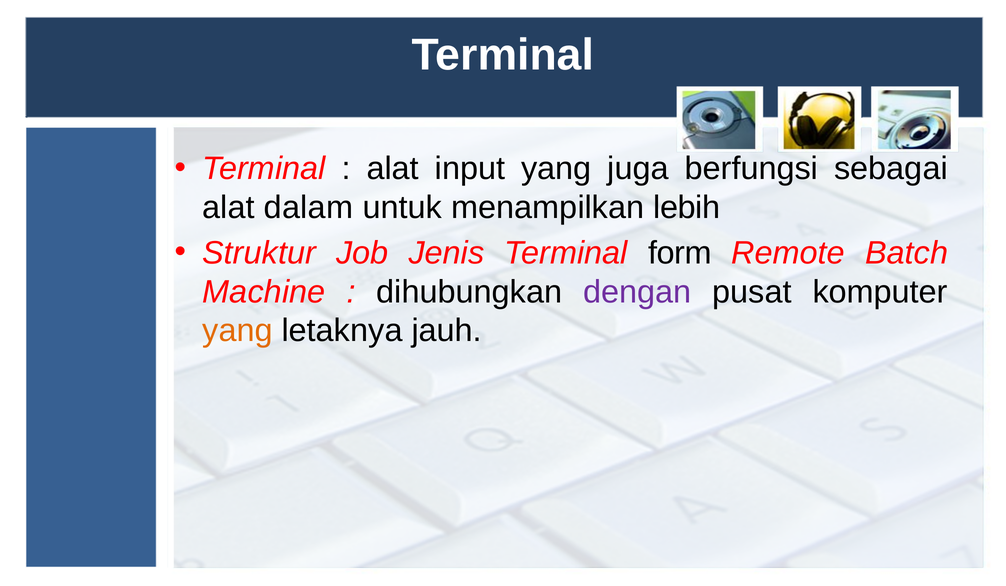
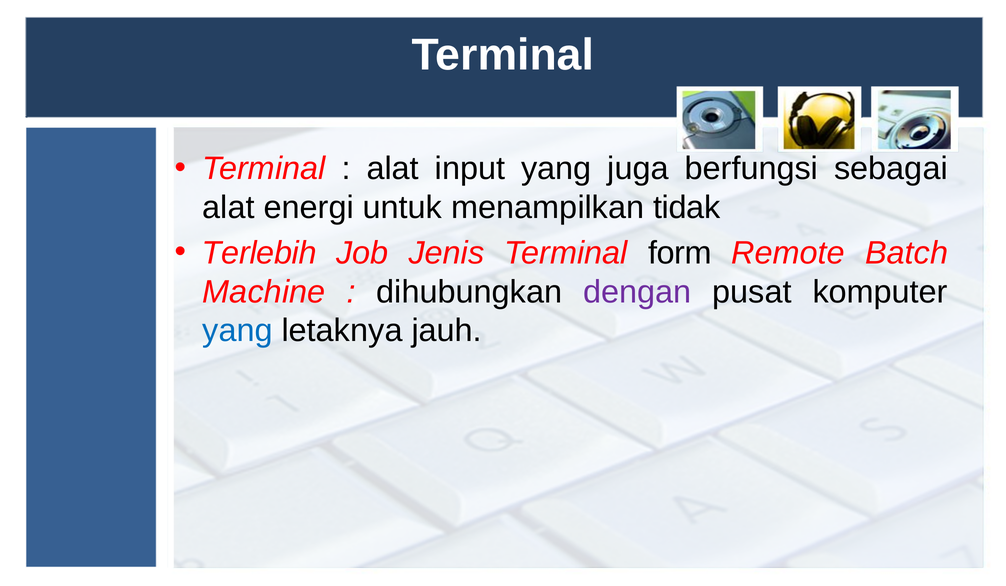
dalam: dalam -> energi
lebih: lebih -> tidak
Struktur: Struktur -> Terlebih
yang at (238, 331) colour: orange -> blue
